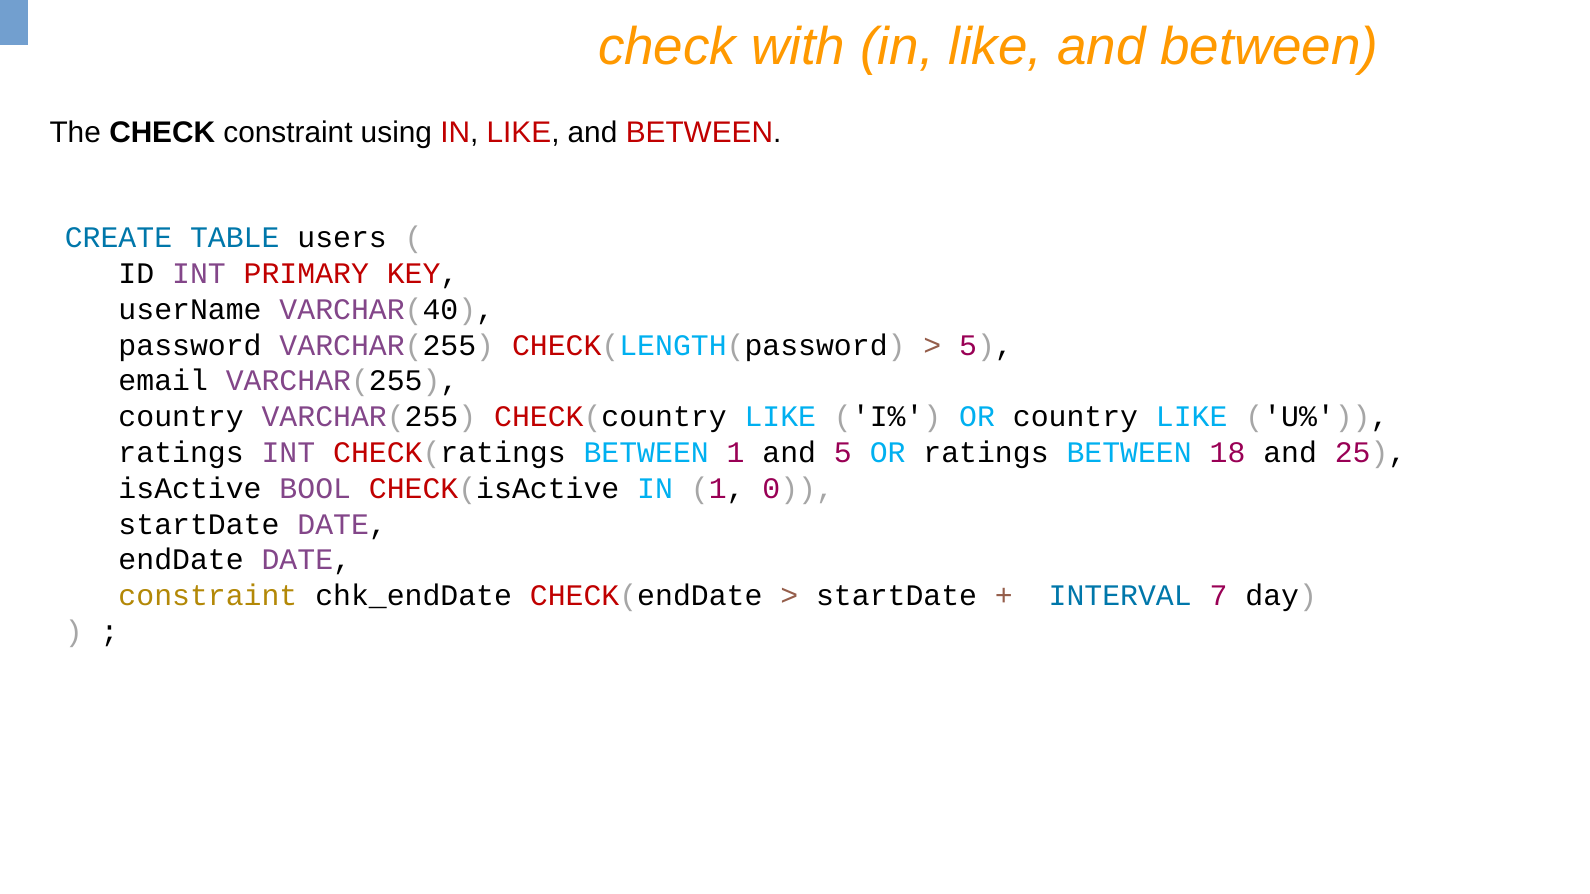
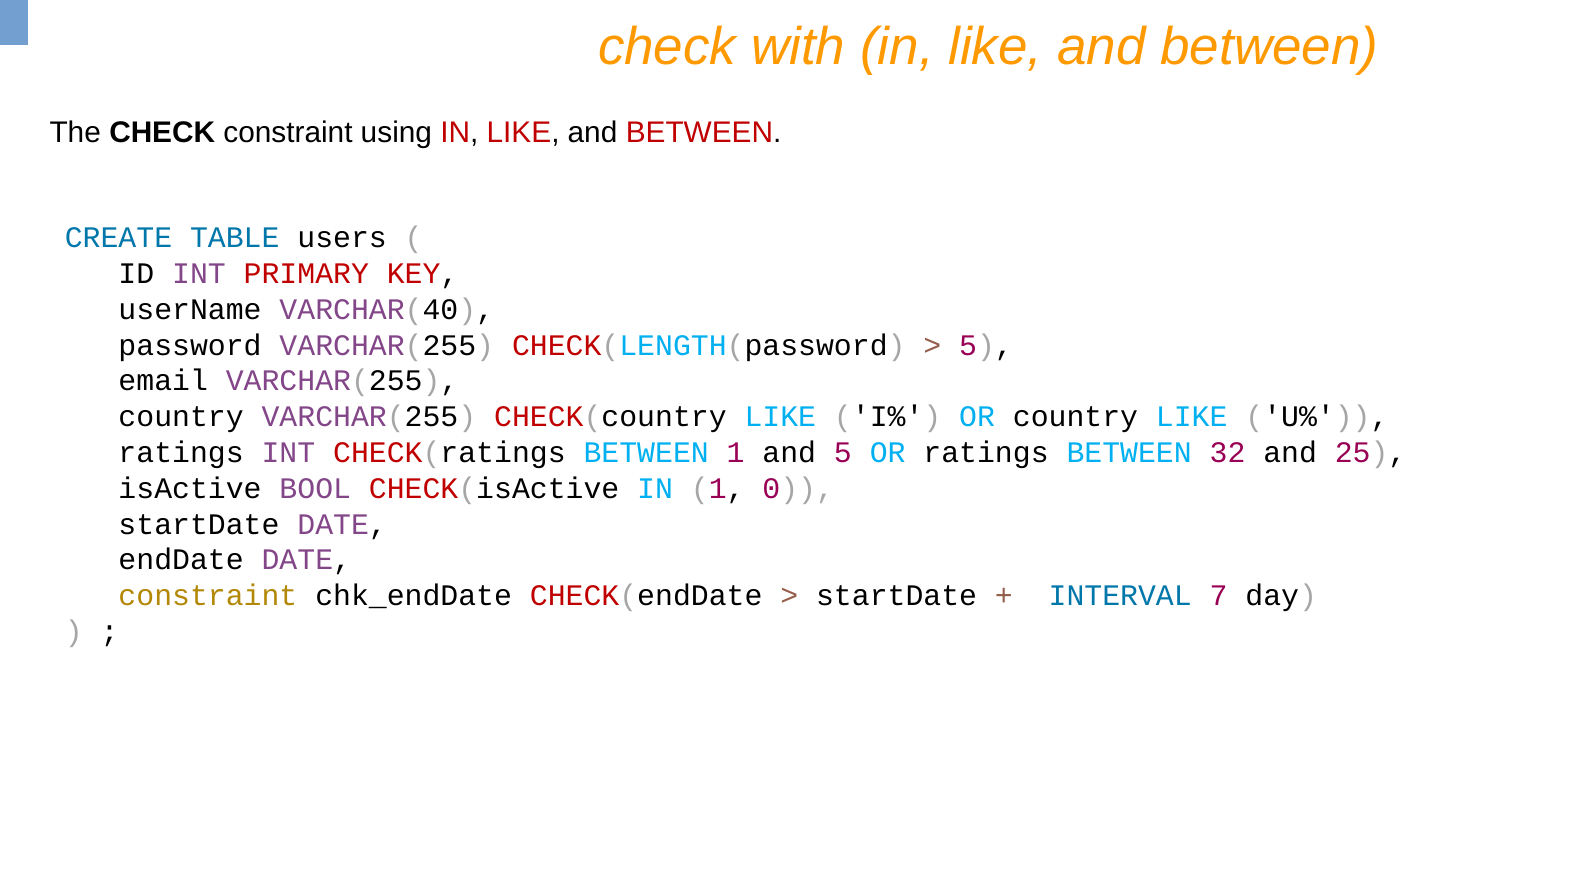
18: 18 -> 32
